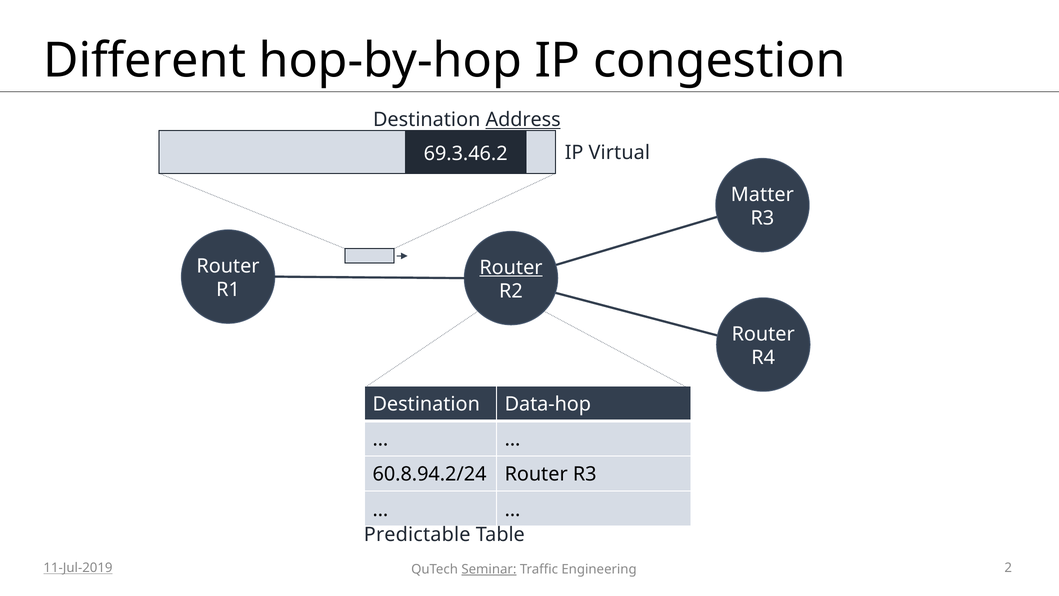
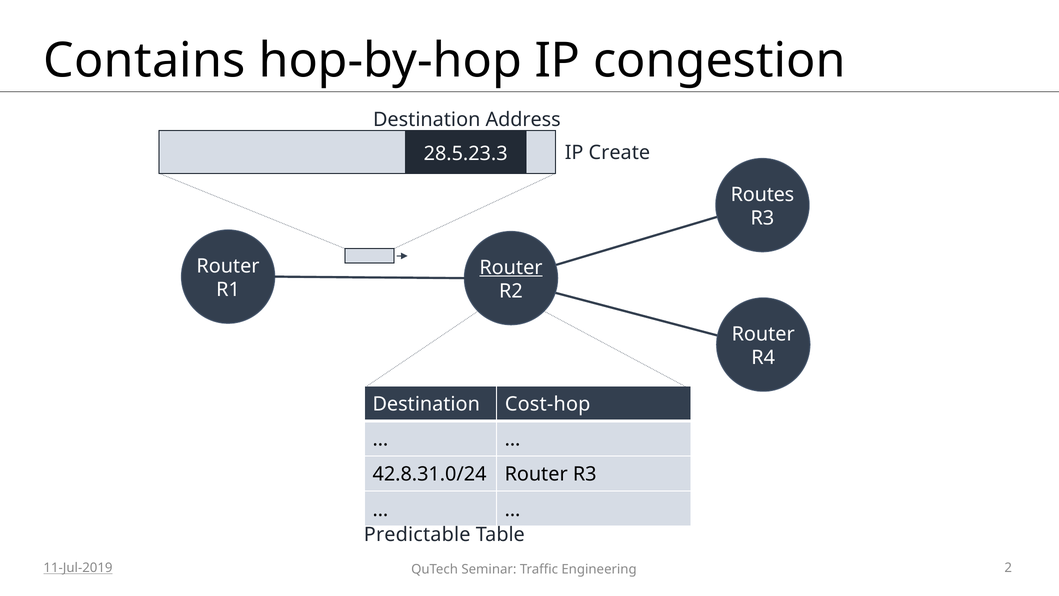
Different: Different -> Contains
Address underline: present -> none
Virtual: Virtual -> Create
69.3.46.2: 69.3.46.2 -> 28.5.23.3
Matter: Matter -> Routes
Data-hop: Data-hop -> Cost-hop
60.8.94.2/24: 60.8.94.2/24 -> 42.8.31.0/24
Seminar underline: present -> none
